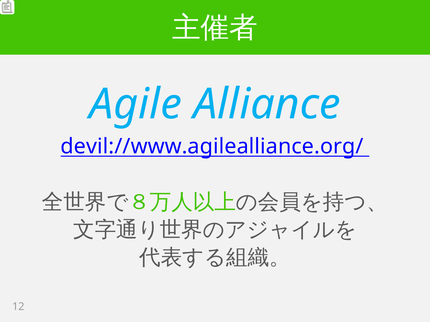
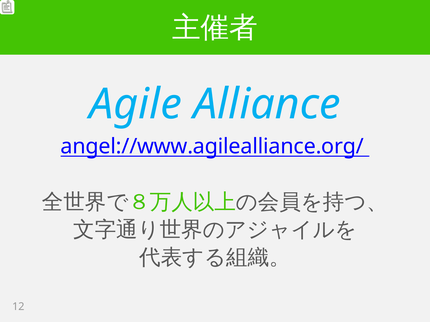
devil://www.agilealliance.org/: devil://www.agilealliance.org/ -> angel://www.agilealliance.org/
